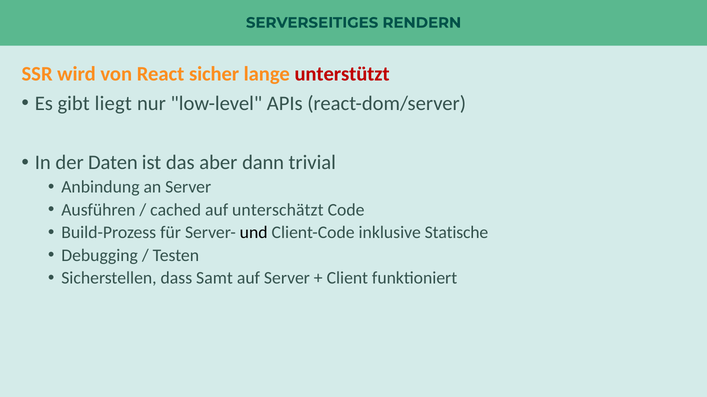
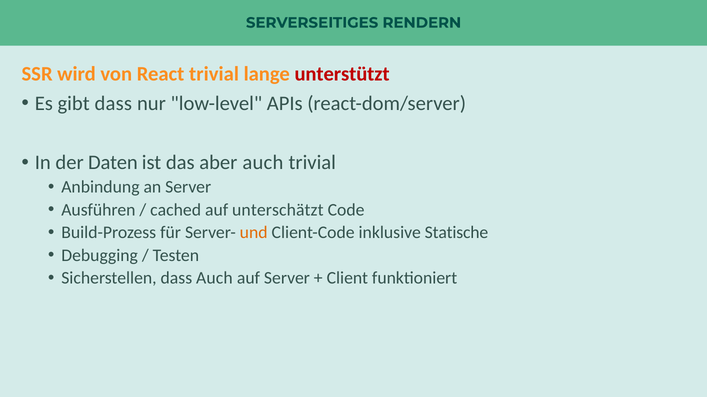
React sicher: sicher -> trivial
gibt liegt: liegt -> dass
aber dann: dann -> auch
und colour: black -> orange
dass Samt: Samt -> Auch
